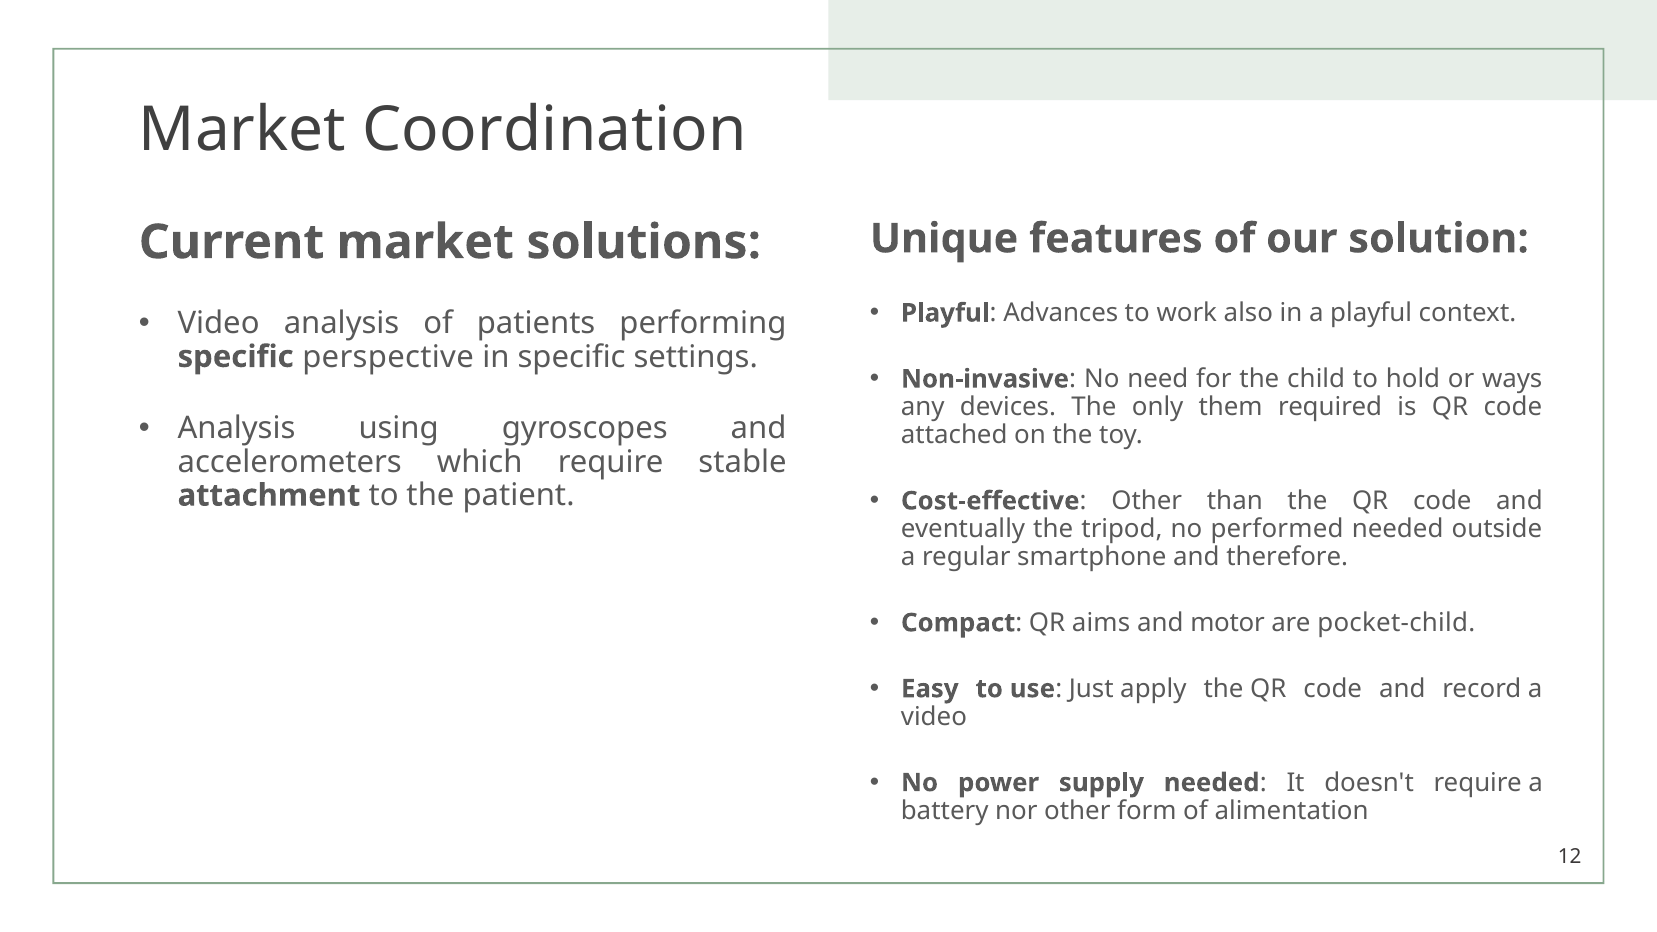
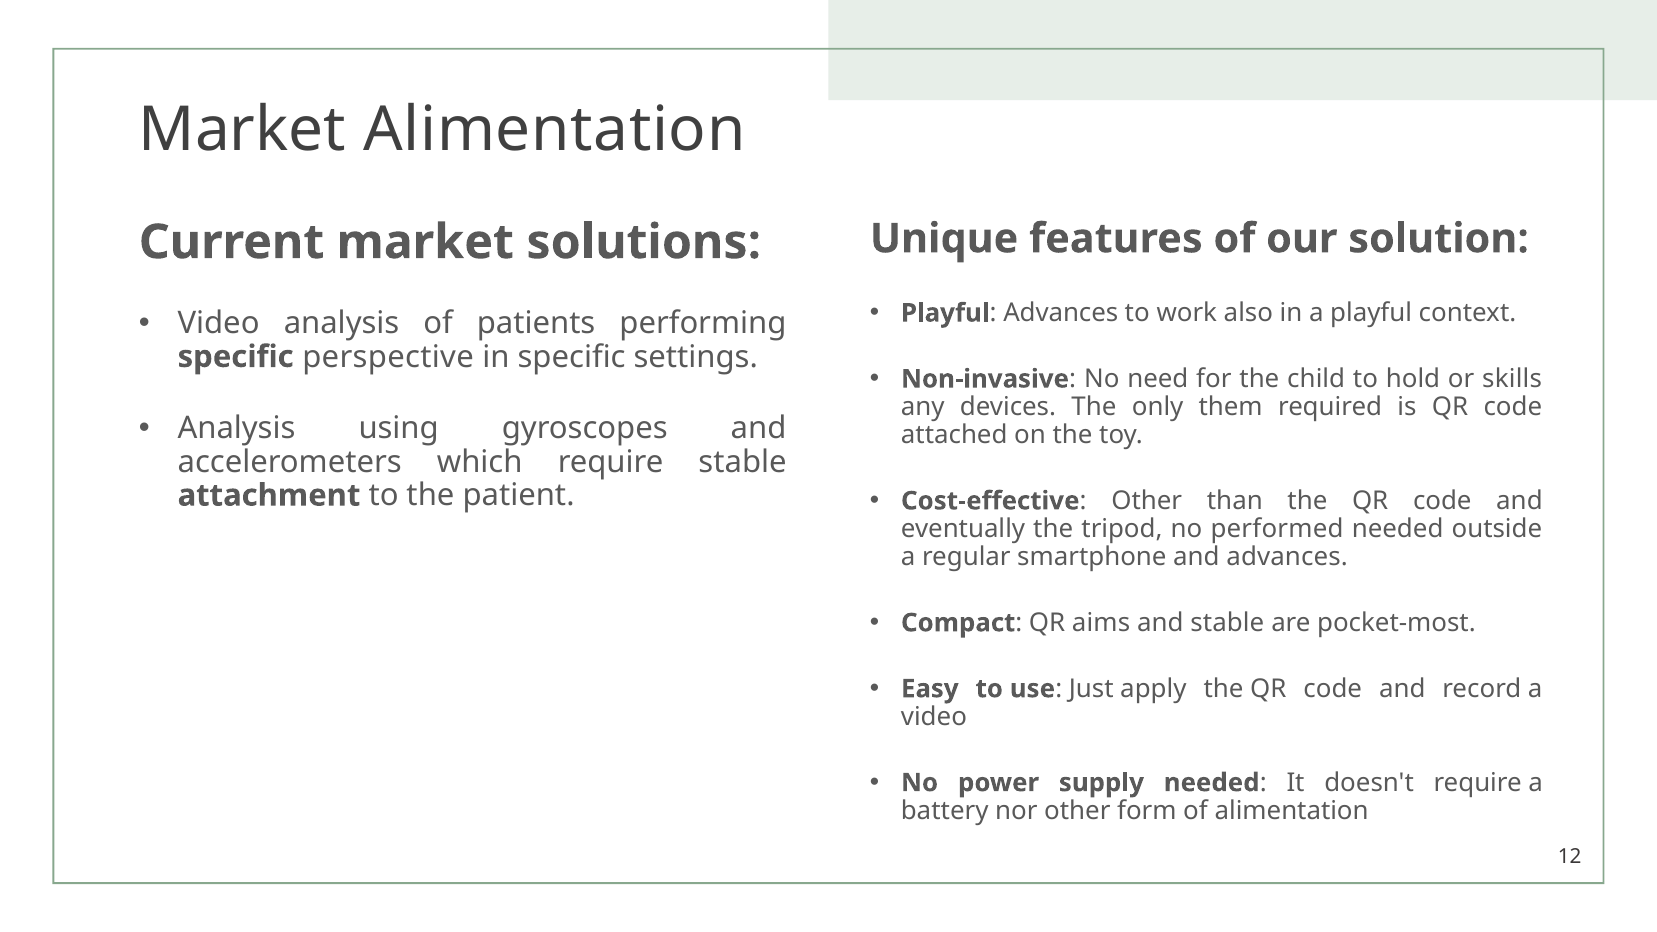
Market Coordination: Coordination -> Alimentation
ways: ways -> skills
and therefore: therefore -> advances
and motor: motor -> stable
pocket-child: pocket-child -> pocket-most
